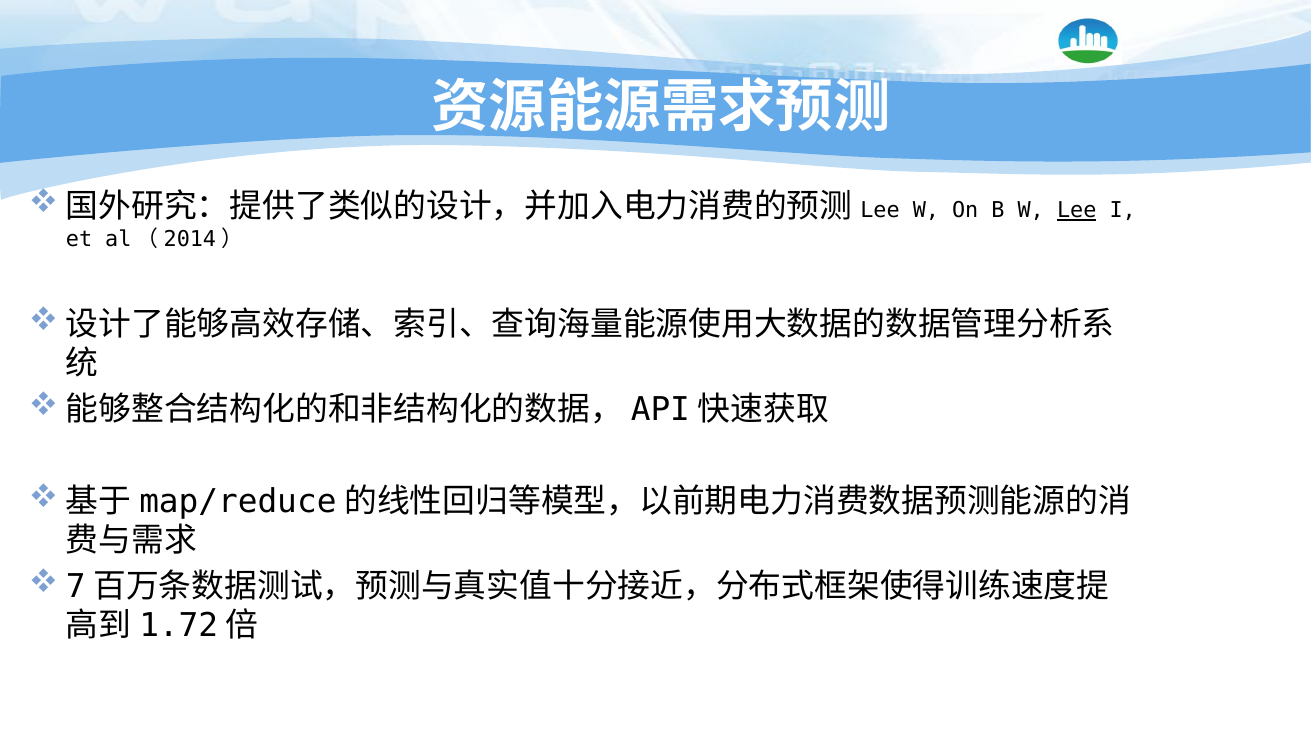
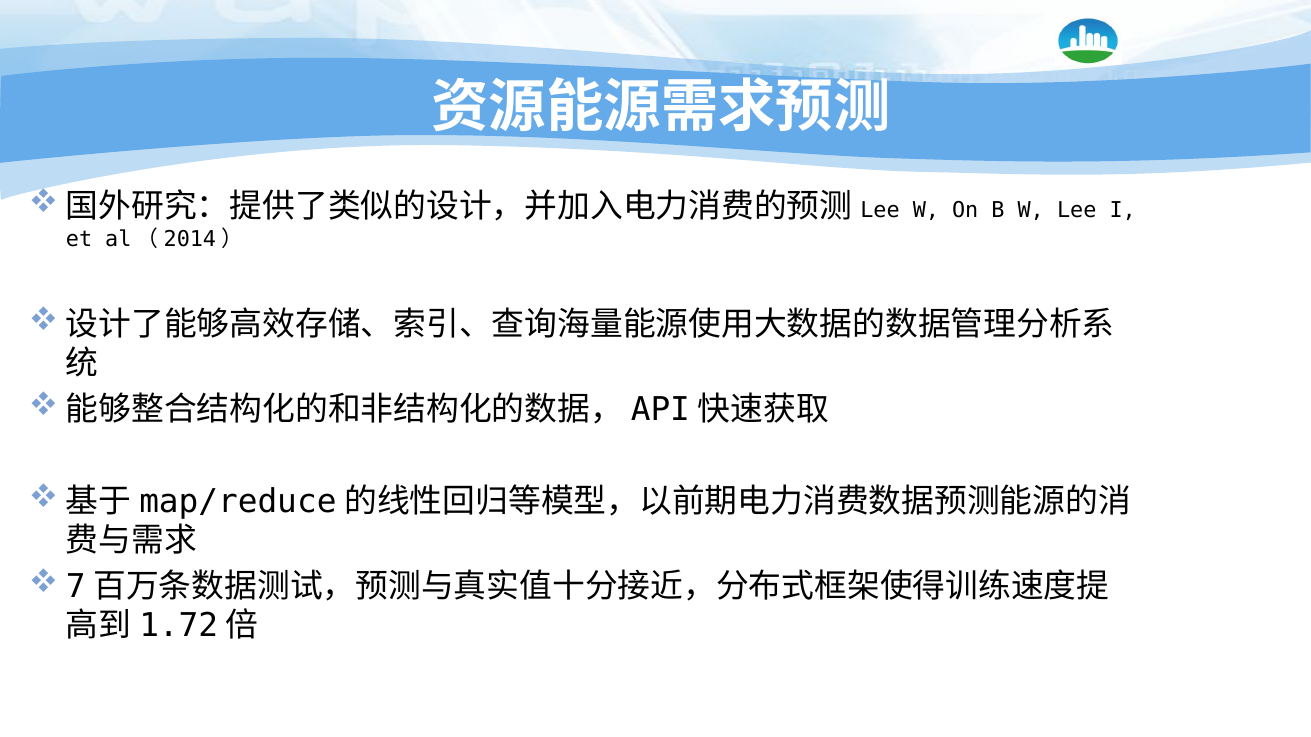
Lee at (1077, 211) underline: present -> none
